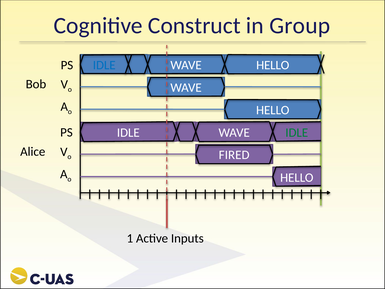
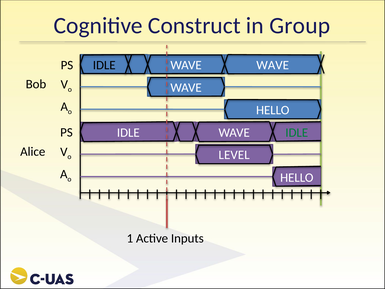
IDLE at (104, 65) colour: blue -> black
HELLO at (273, 65): HELLO -> WAVE
FIRED: FIRED -> LEVEL
